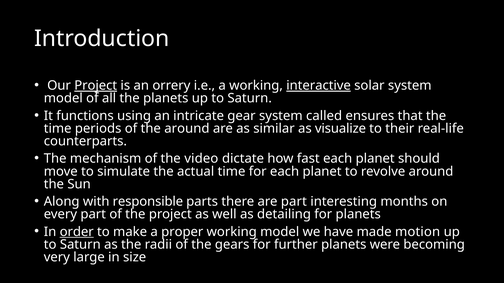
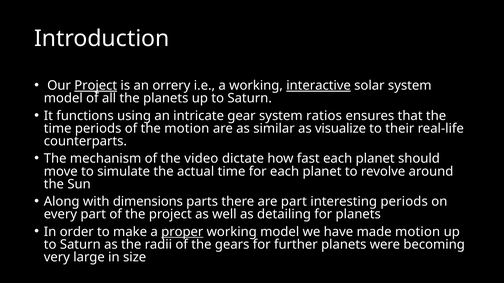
called: called -> ratios
the around: around -> motion
responsible: responsible -> dimensions
interesting months: months -> periods
order underline: present -> none
proper underline: none -> present
